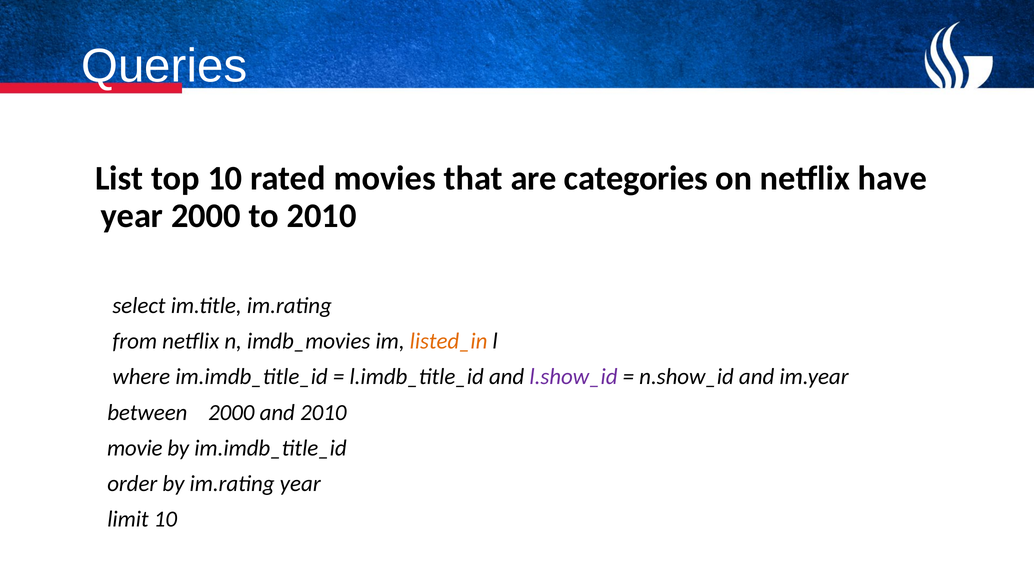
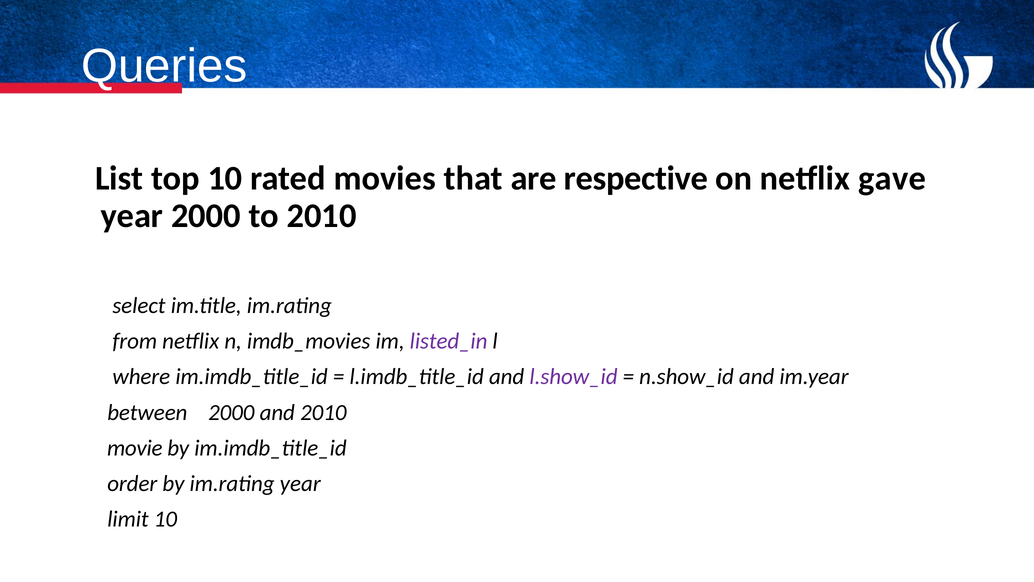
categories: categories -> respective
have: have -> gave
listed_in colour: orange -> purple
